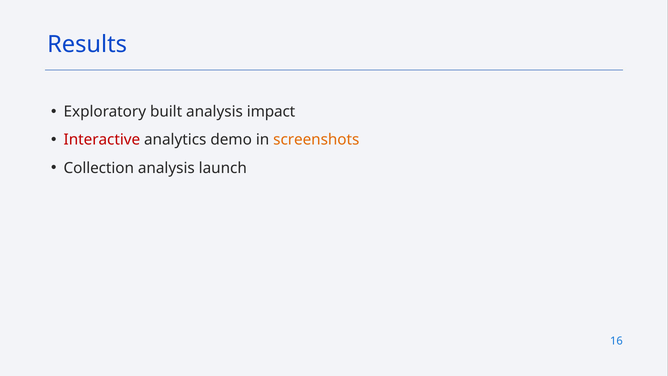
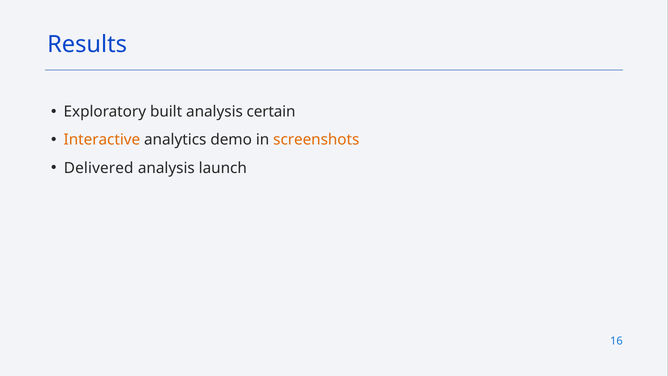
impact: impact -> certain
Interactive colour: red -> orange
Collection: Collection -> Delivered
